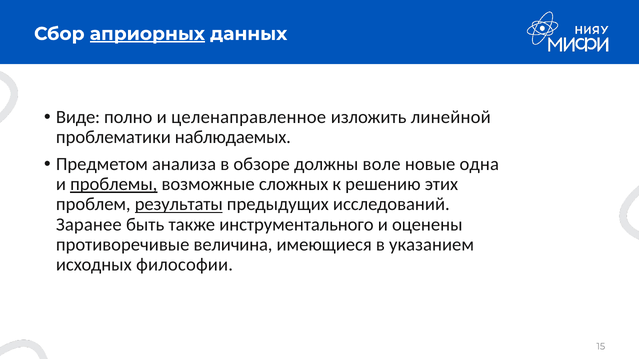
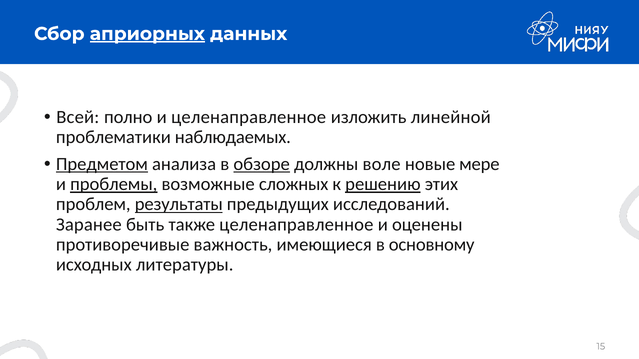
Виде: Виде -> Всей
Предметом underline: none -> present
обзоре underline: none -> present
одна: одна -> мере
решению underline: none -> present
также инструментального: инструментального -> целенаправленное
величина: величина -> важность
указанием: указанием -> основному
философии: философии -> литературы
